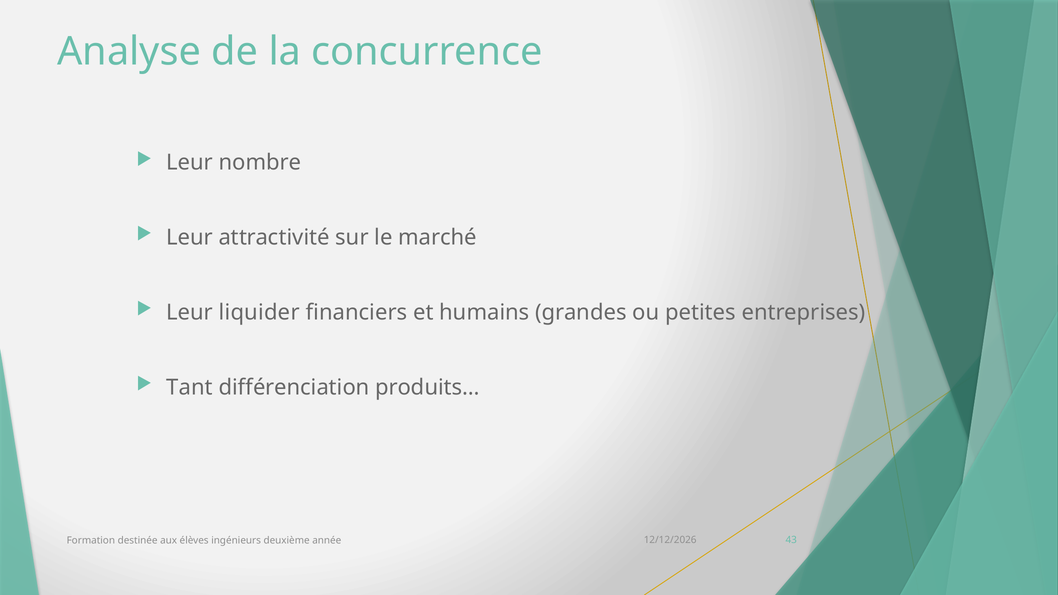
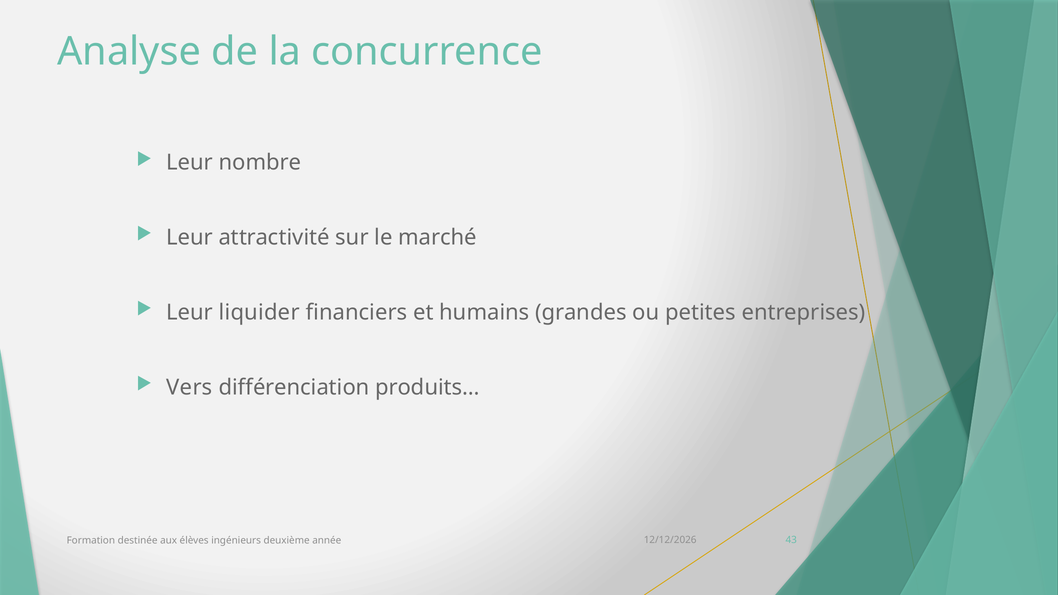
Tant: Tant -> Vers
